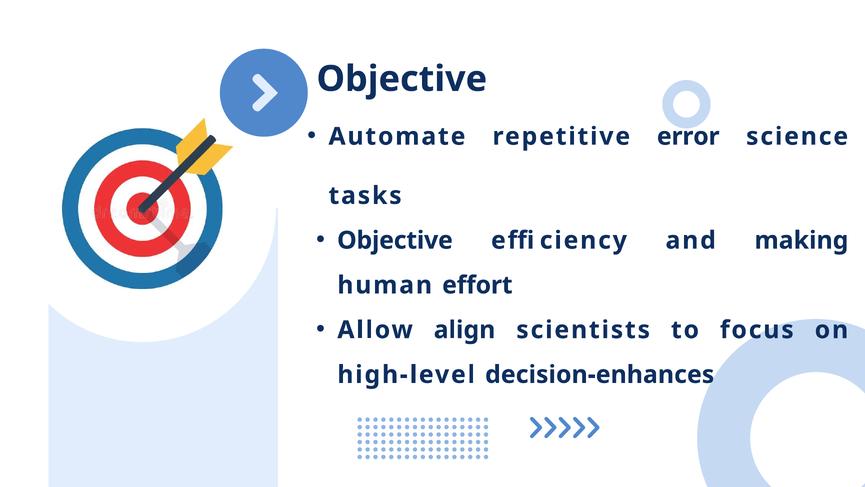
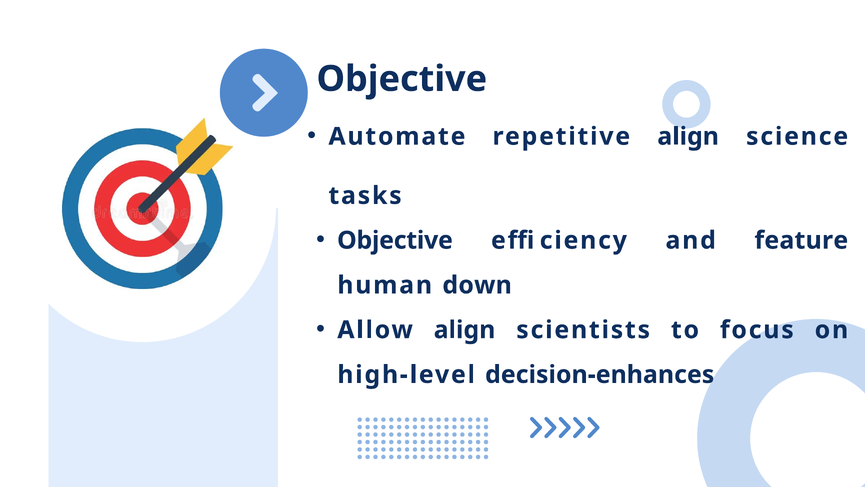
repetitive error: error -> align
making: making -> feature
effort: effort -> down
